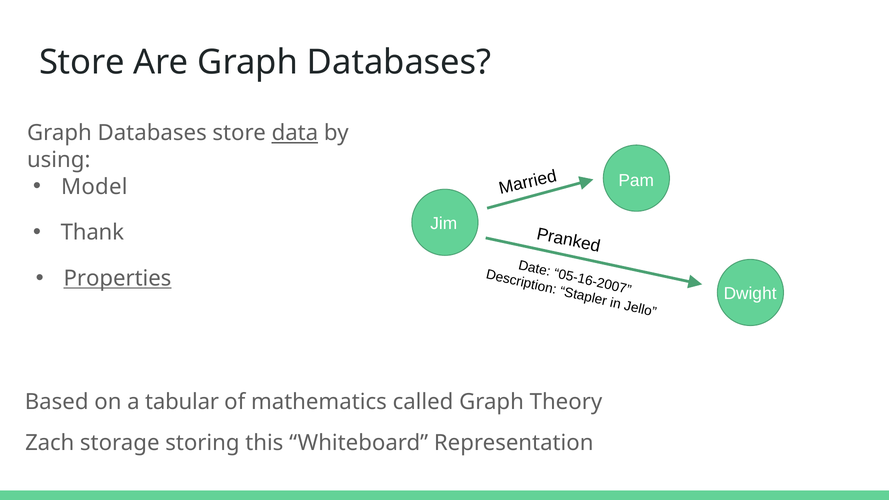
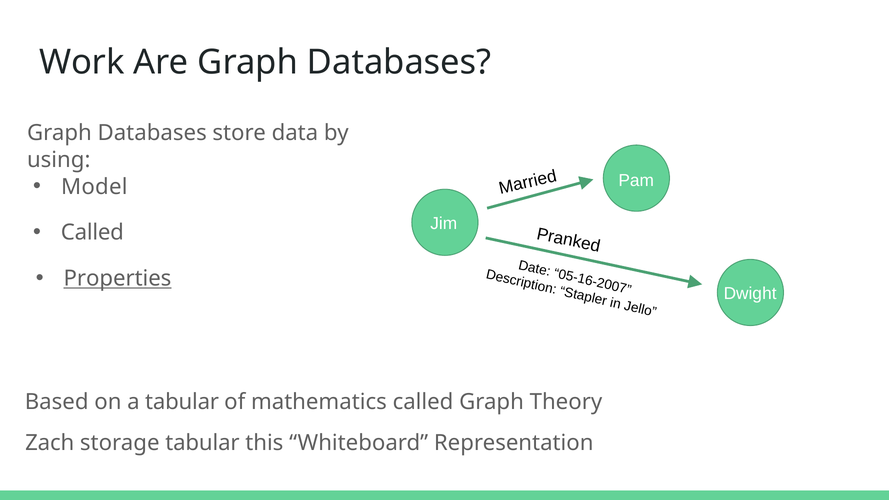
Store at (82, 62): Store -> Work
data underline: present -> none
Thank at (92, 233): Thank -> Called
storage storing: storing -> tabular
